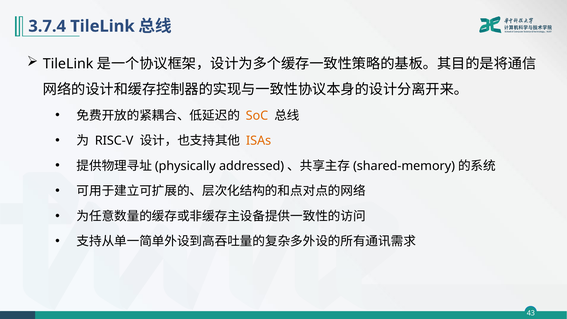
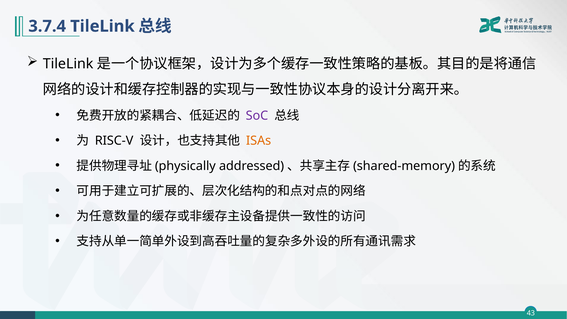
SoC colour: orange -> purple
